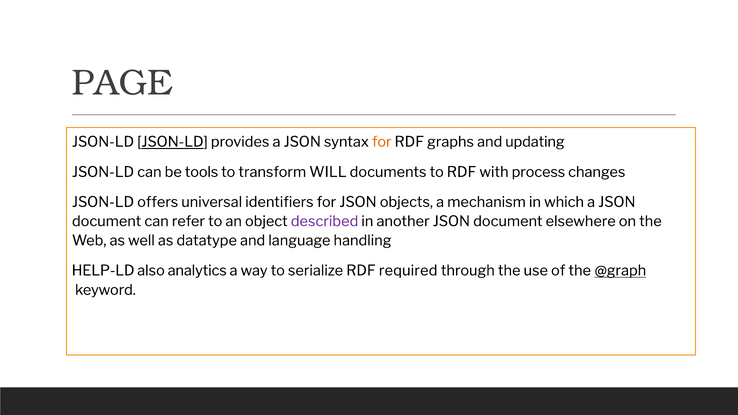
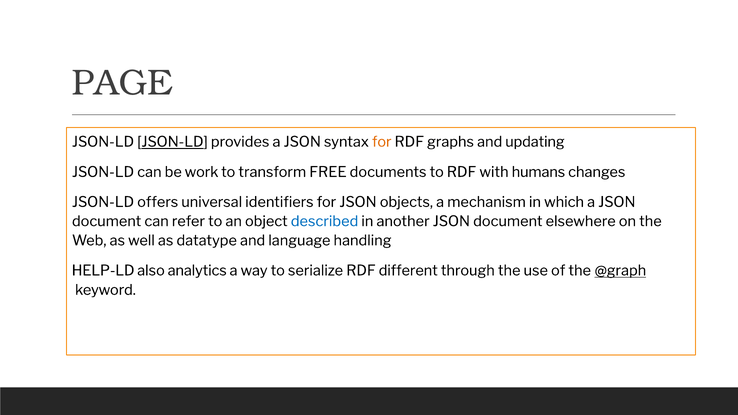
tools: tools -> work
WILL: WILL -> FREE
process: process -> humans
described colour: purple -> blue
required: required -> different
